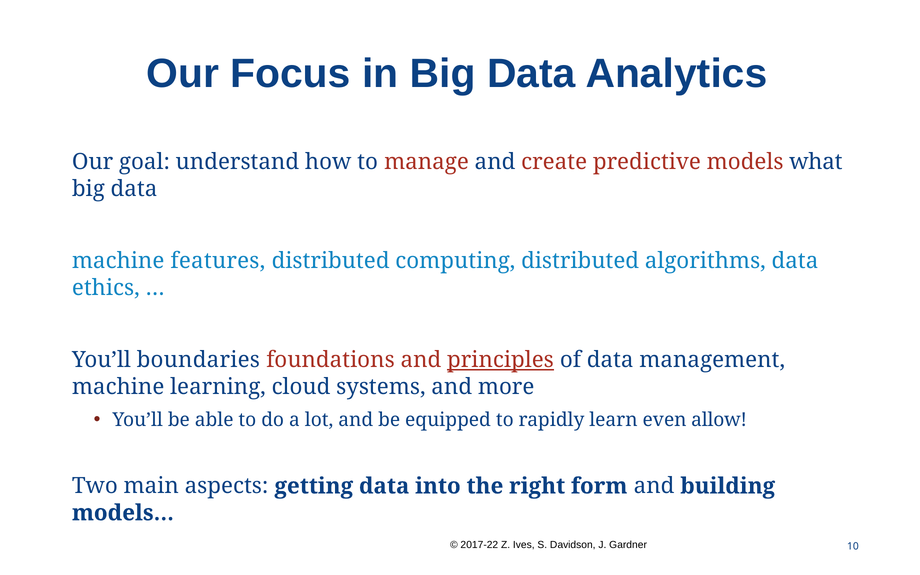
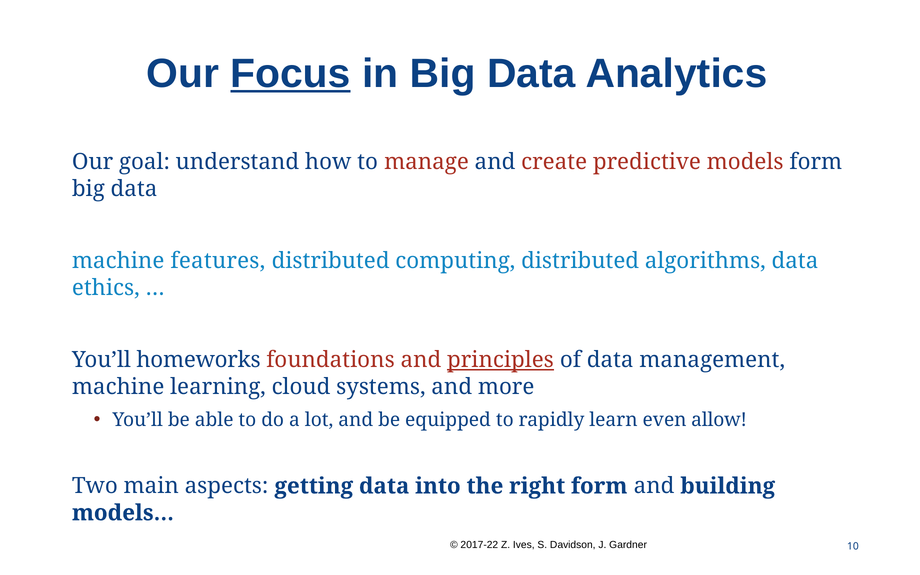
Focus underline: none -> present
models what: what -> form
boundaries: boundaries -> homeworks
